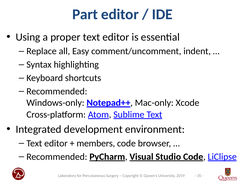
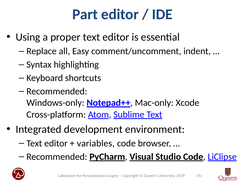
members: members -> variables
